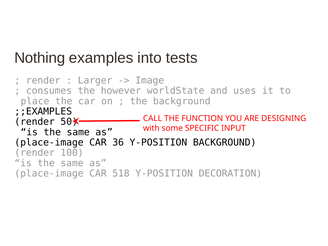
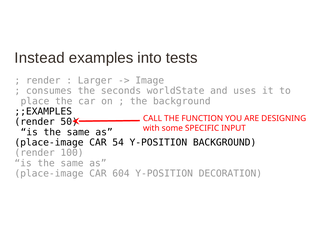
Nothing: Nothing -> Instead
however: however -> seconds
36: 36 -> 54
518: 518 -> 604
